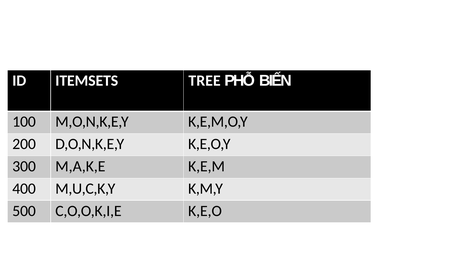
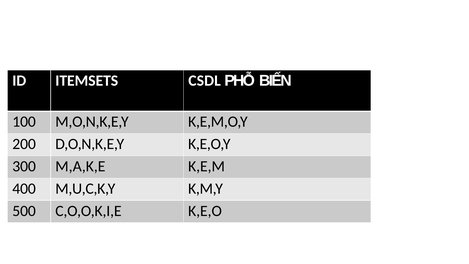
TREE: TREE -> CSDL
